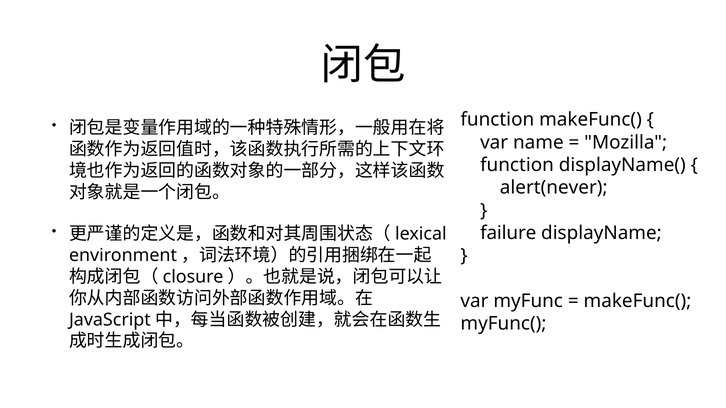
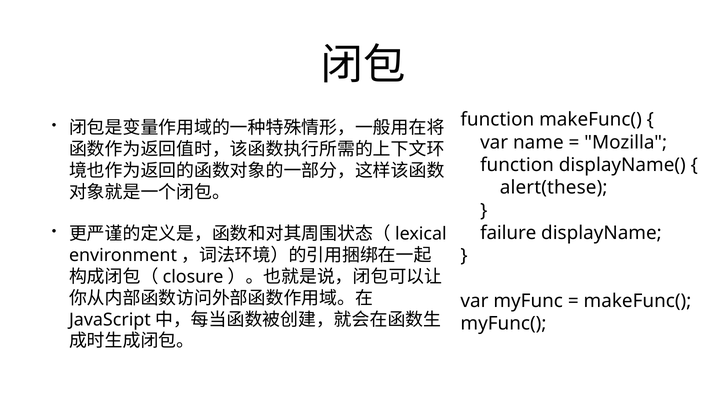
alert(never: alert(never -> alert(these
